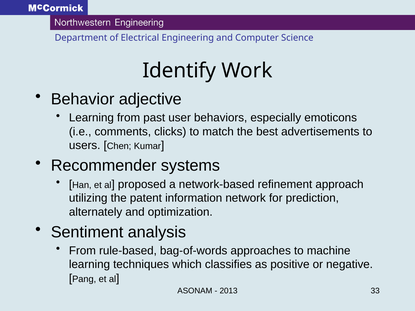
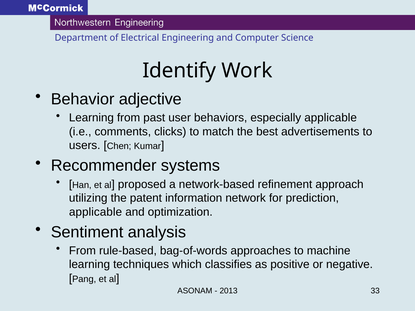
especially emoticons: emoticons -> applicable
alternately at (96, 212): alternately -> applicable
